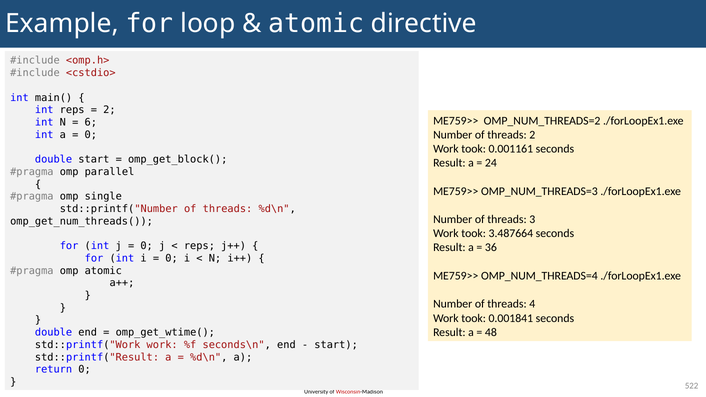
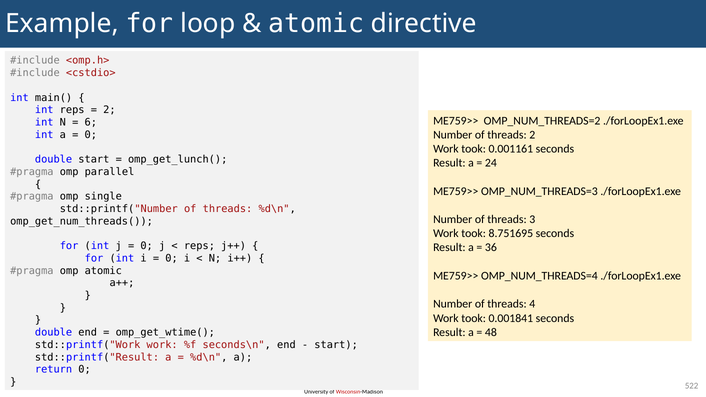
omp_get_block(: omp_get_block( -> omp_get_lunch(
3.487664: 3.487664 -> 8.751695
